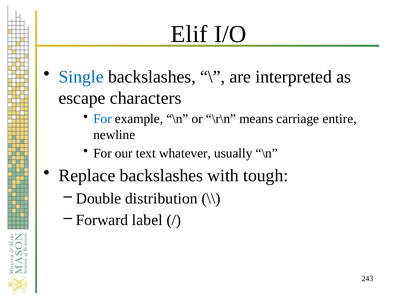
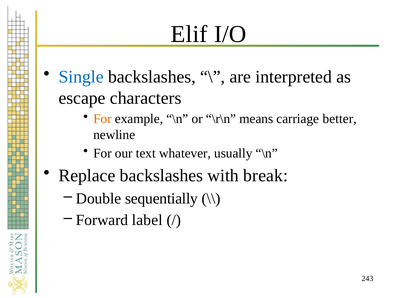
For at (102, 119) colour: blue -> orange
entire: entire -> better
tough: tough -> break
distribution: distribution -> sequentially
